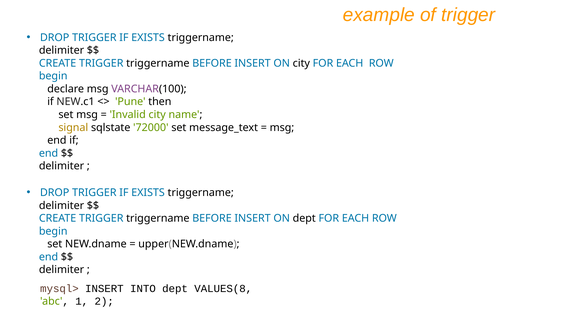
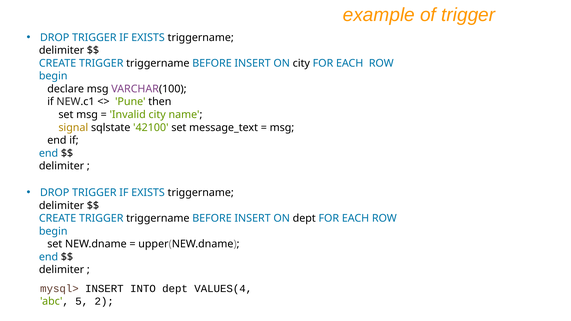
72000: 72000 -> 42100
VALUES(8: VALUES(8 -> VALUES(4
1: 1 -> 5
